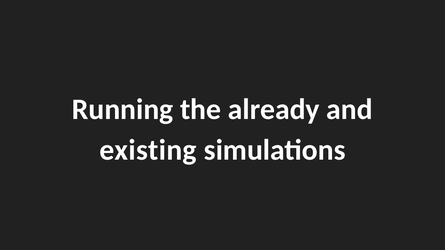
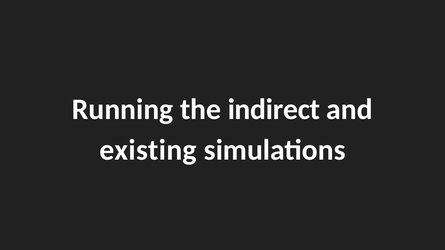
already: already -> indirect
